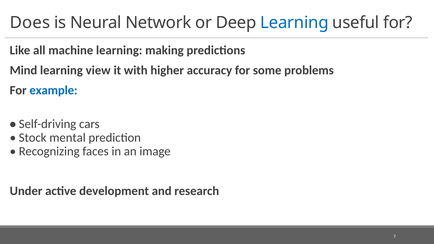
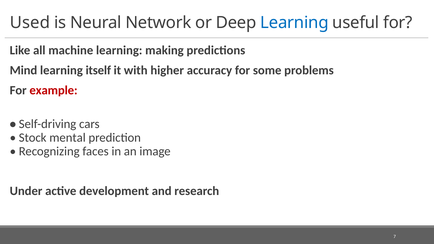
Does: Does -> Used
view: view -> itself
example colour: blue -> red
